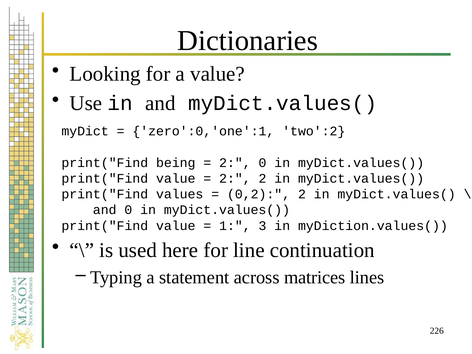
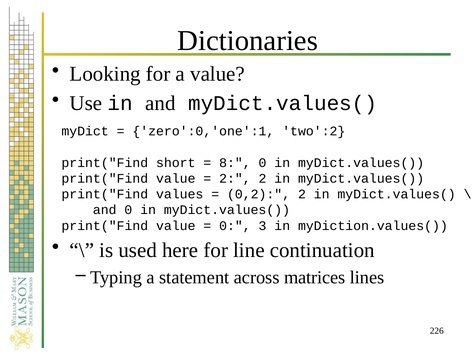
being: being -> short
2 at (235, 163): 2 -> 8
1 at (235, 226): 1 -> 0
